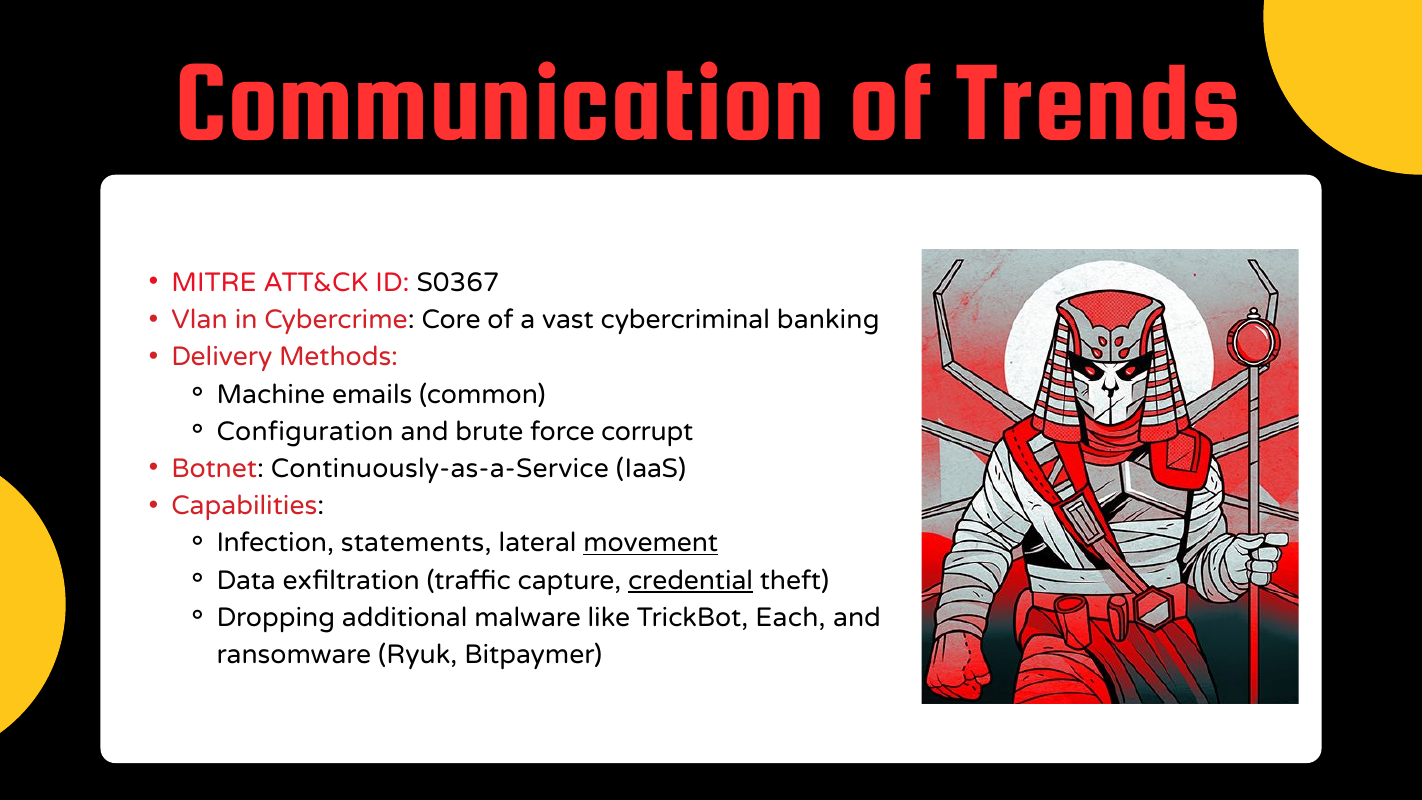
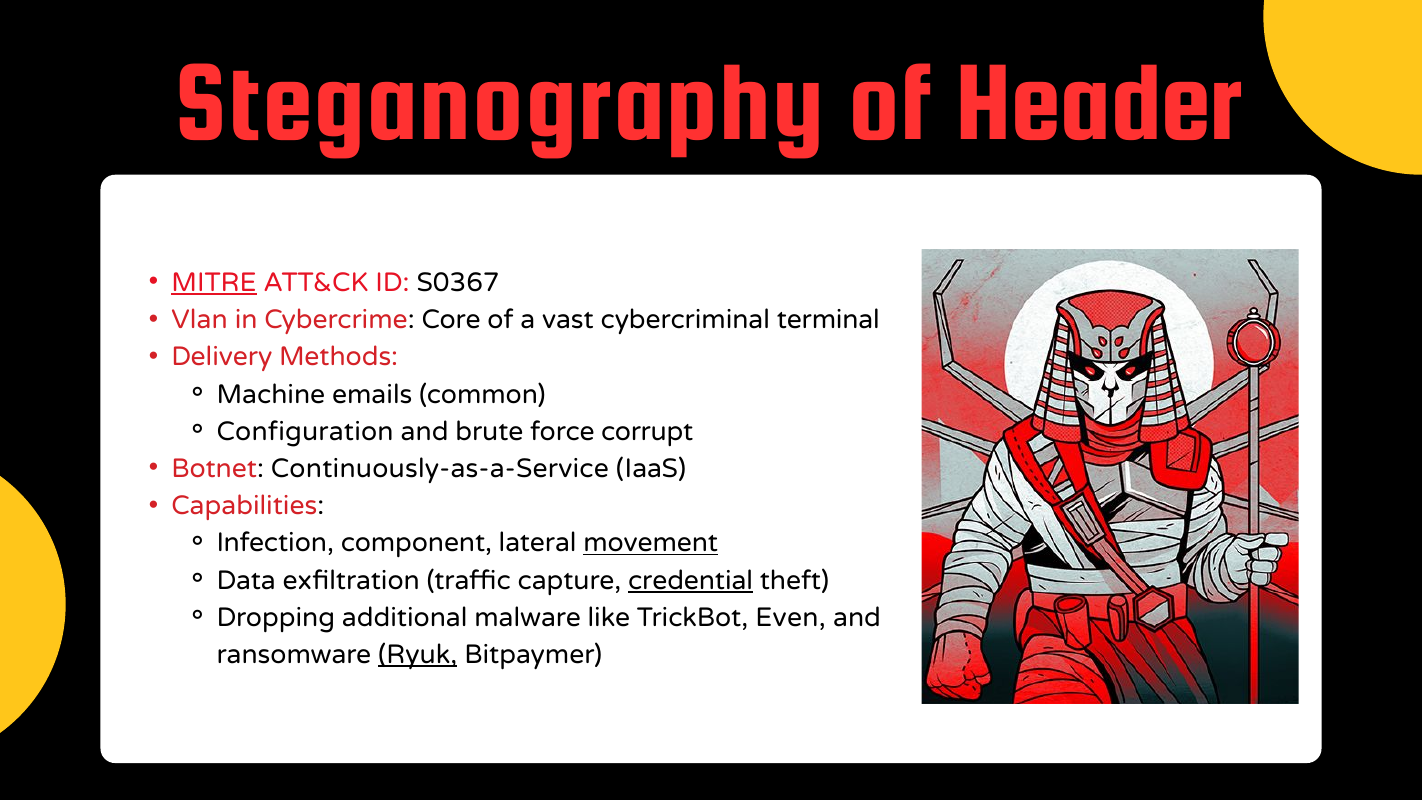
Communication: Communication -> Steganography
Trends: Trends -> Header
MITRE underline: none -> present
banking: banking -> terminal
statements: statements -> component
Each: Each -> Even
Ryuk underline: none -> present
